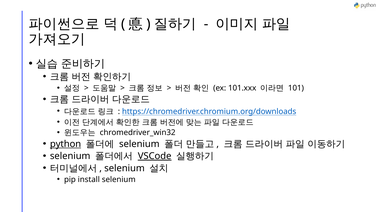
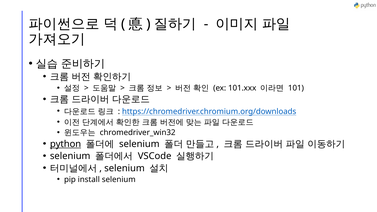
VSCode underline: present -> none
